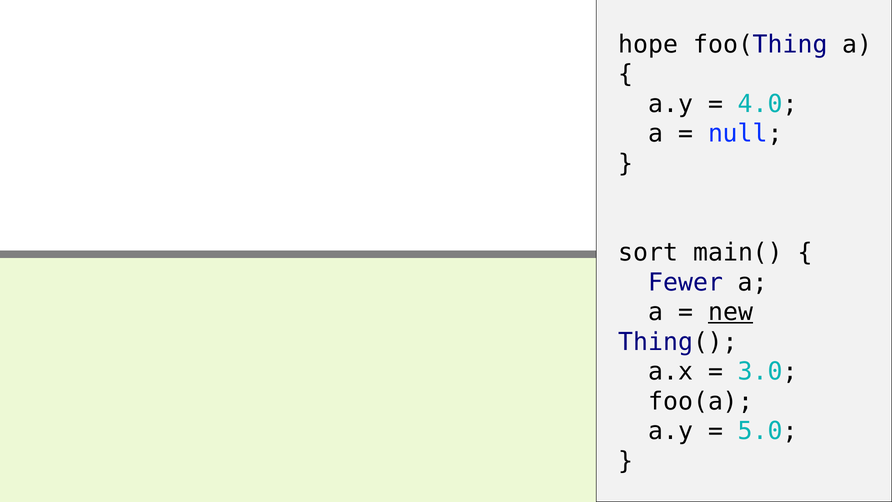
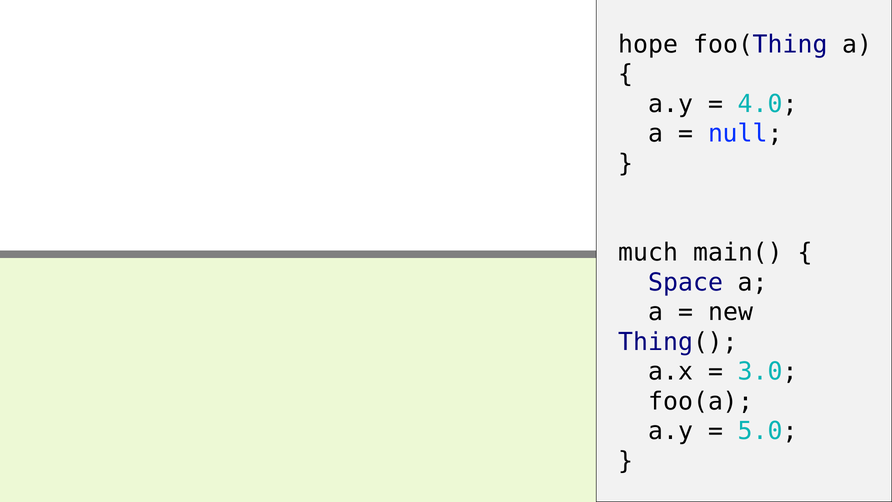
sort: sort -> much
Fewer: Fewer -> Space
new underline: present -> none
